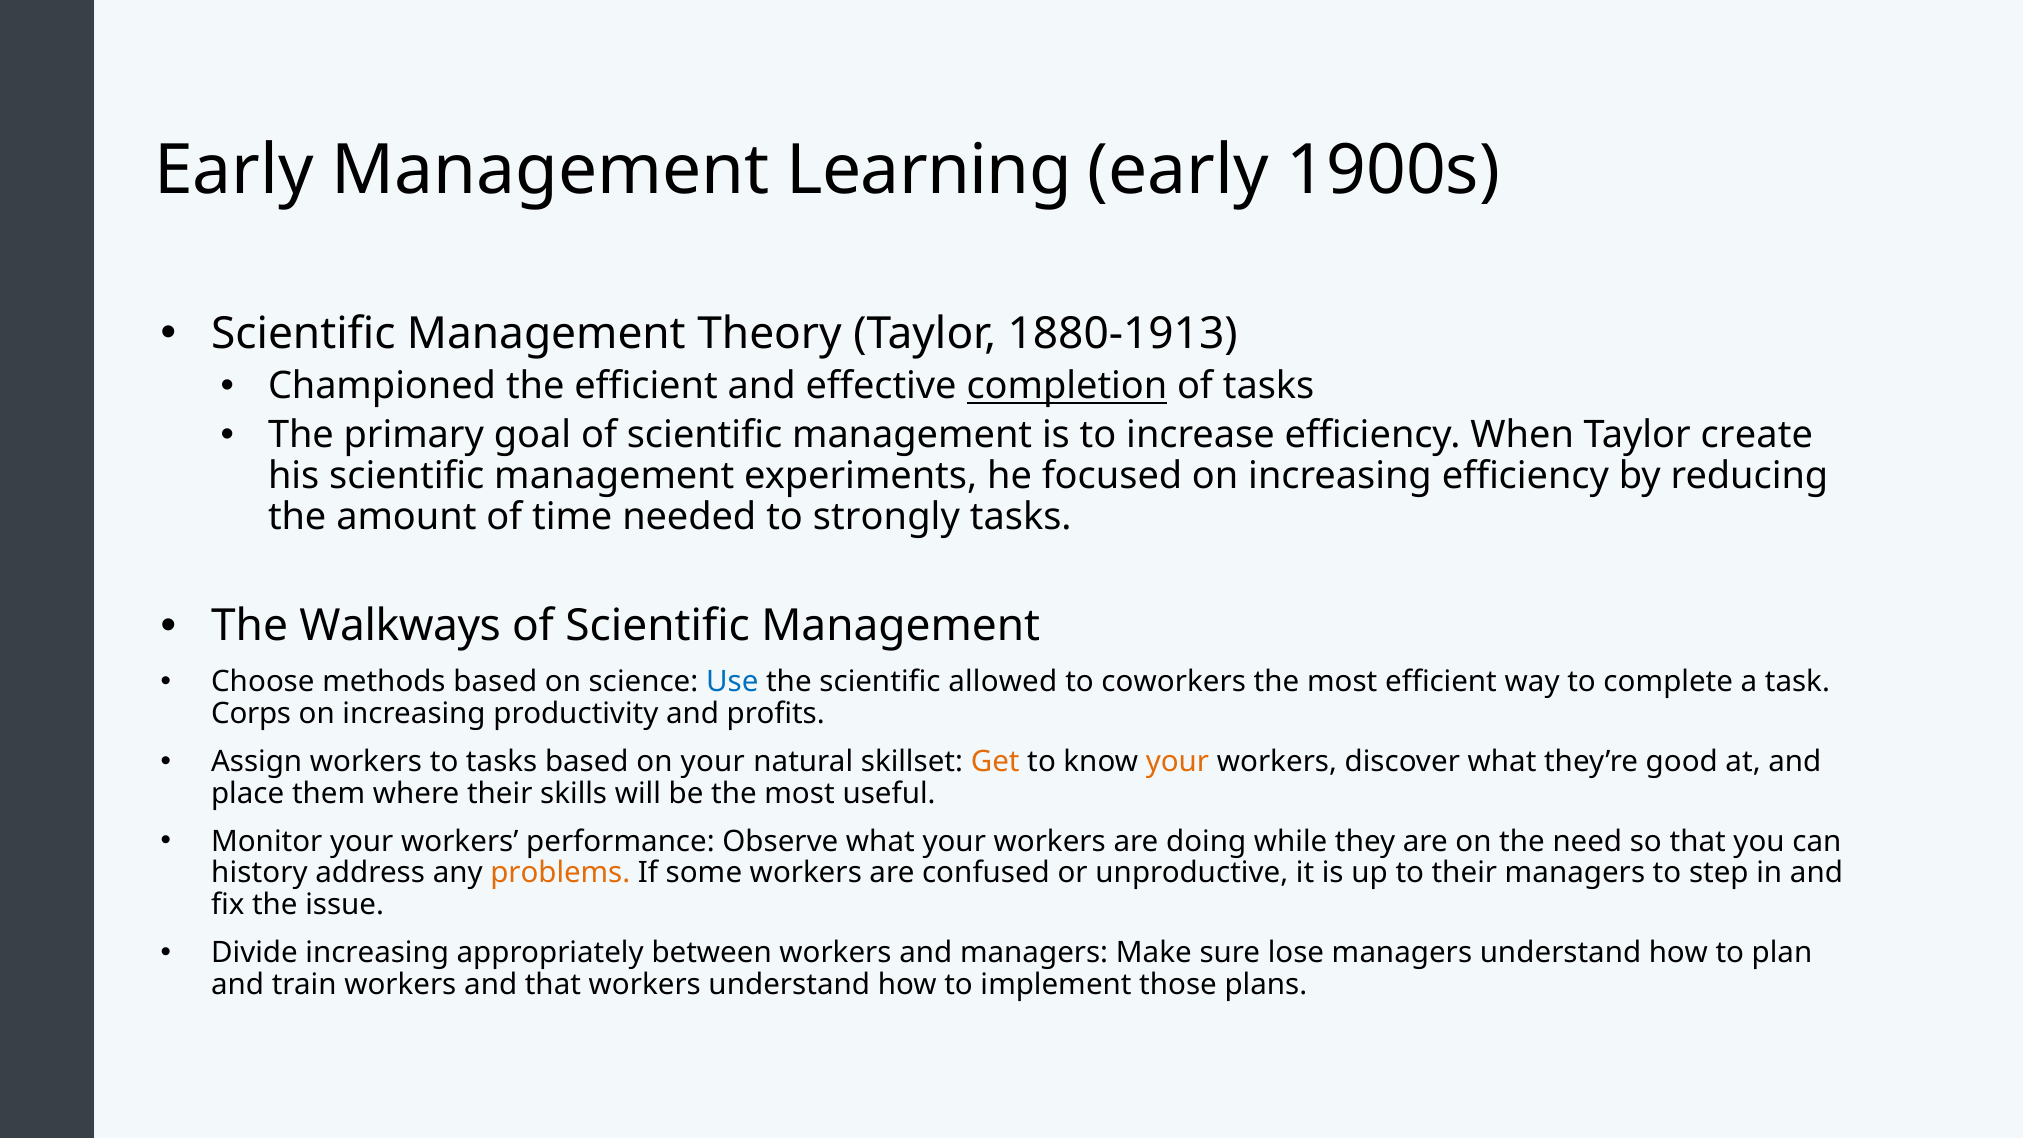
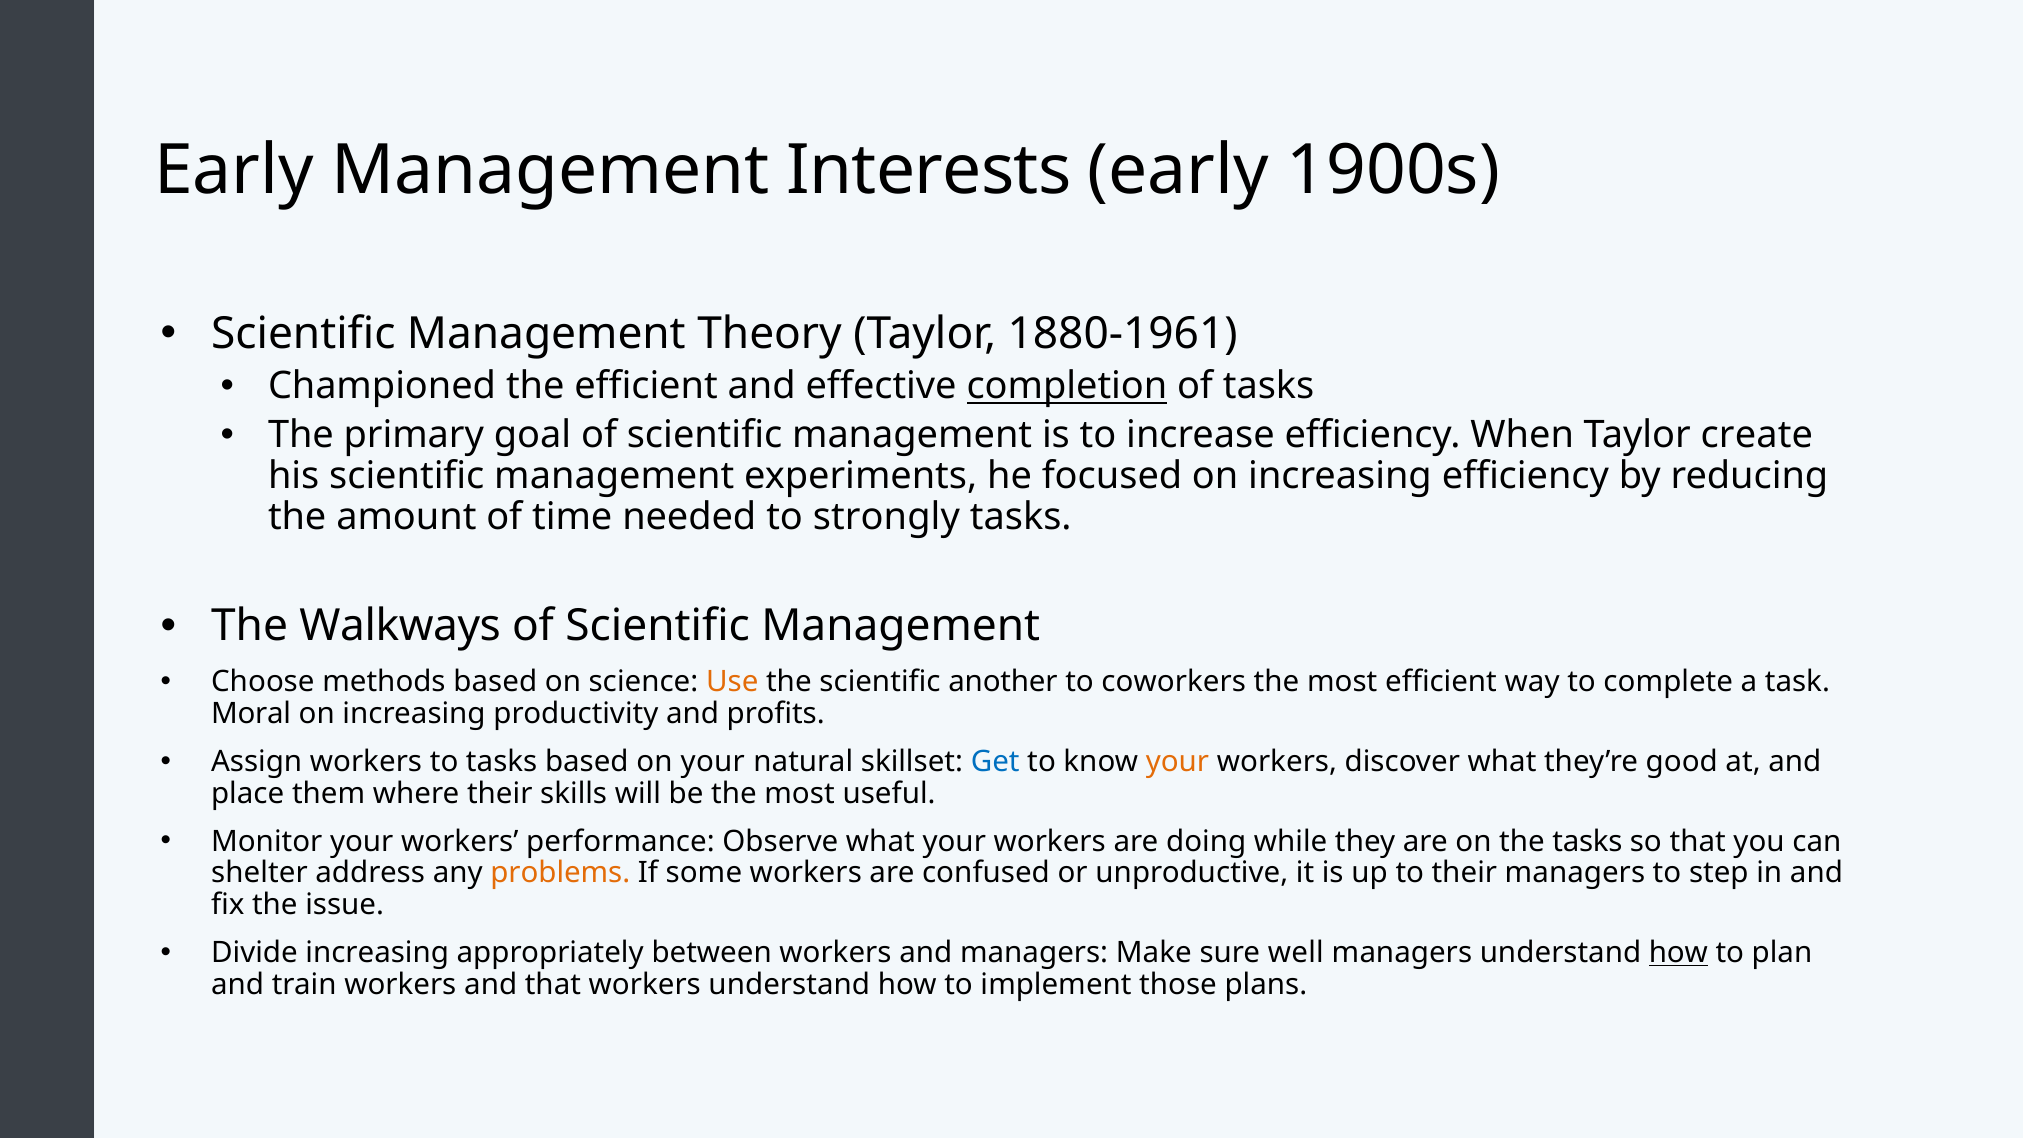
Learning: Learning -> Interests
1880-1913: 1880-1913 -> 1880-1961
Use colour: blue -> orange
allowed: allowed -> another
Corps: Corps -> Moral
Get colour: orange -> blue
the need: need -> tasks
history: history -> shelter
lose: lose -> well
how at (1678, 953) underline: none -> present
